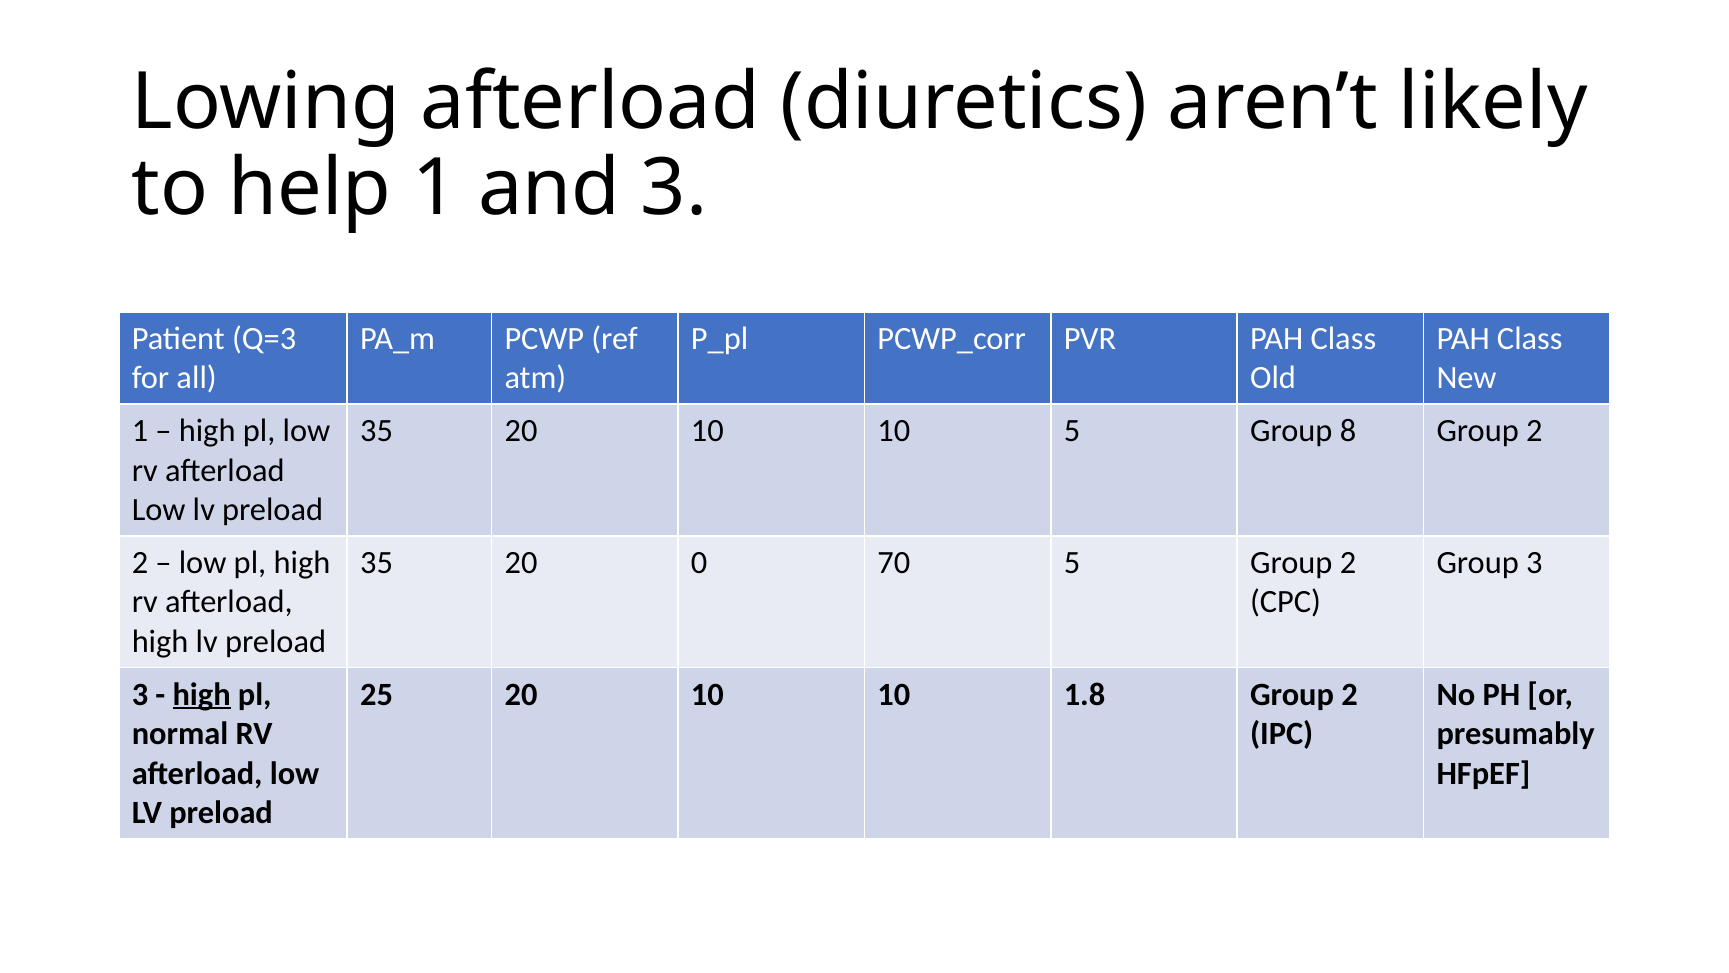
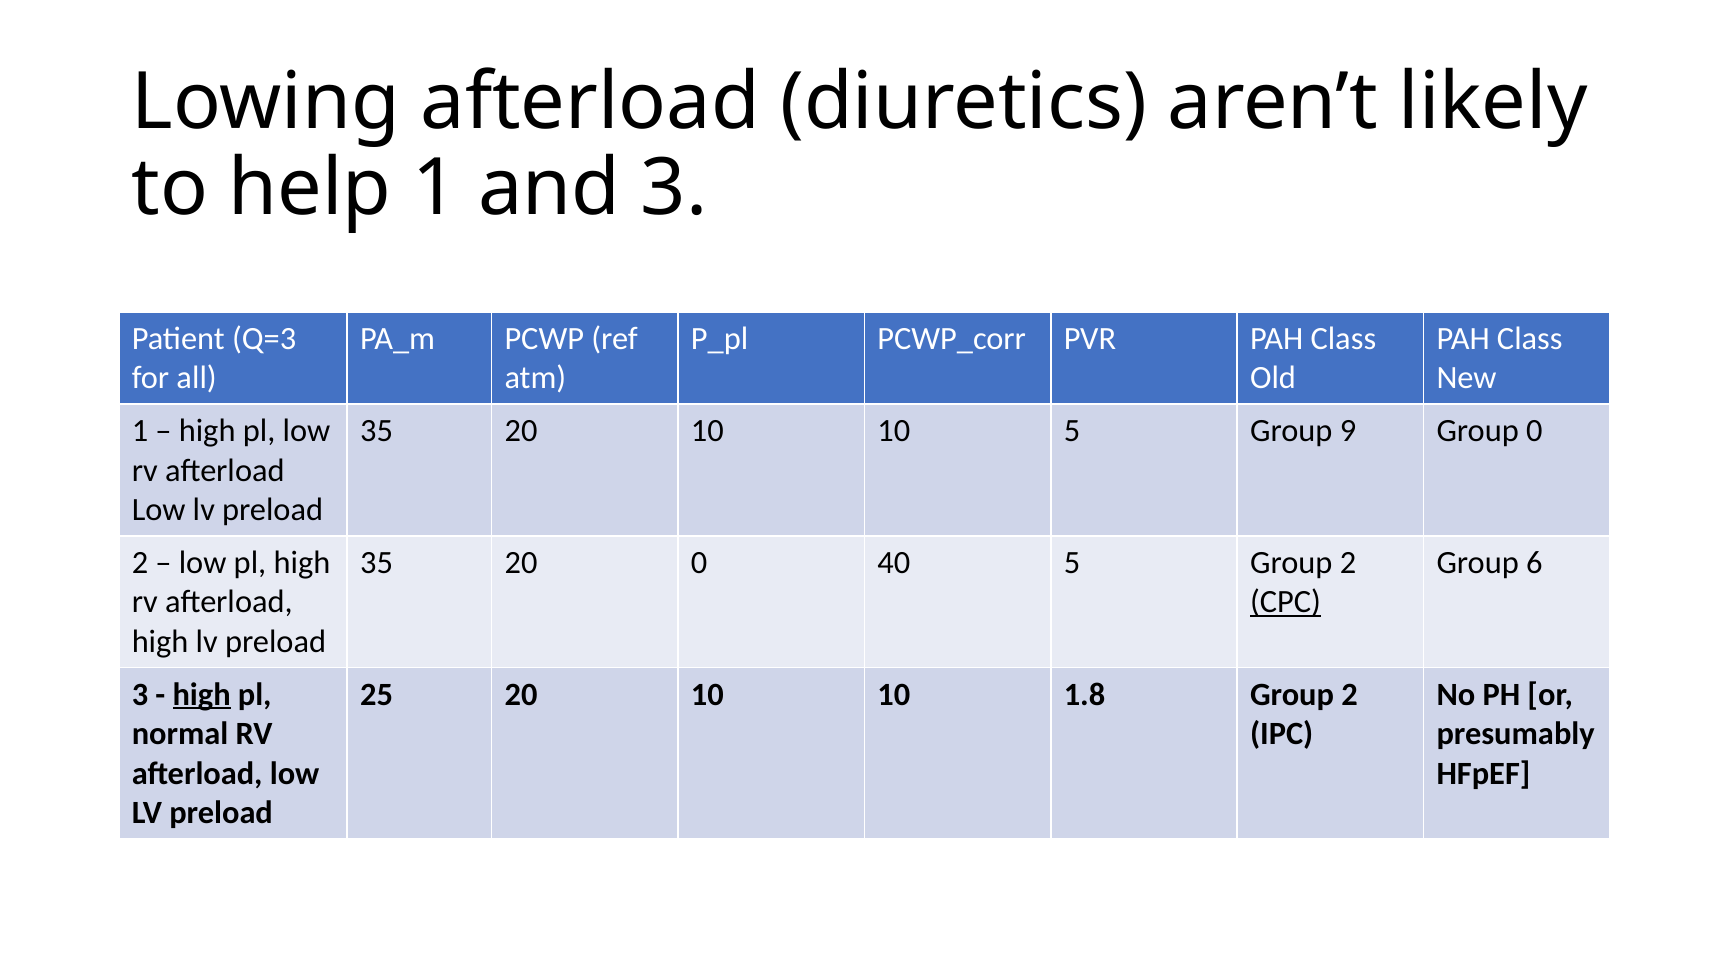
8: 8 -> 9
2 at (1534, 431): 2 -> 0
70: 70 -> 40
Group 3: 3 -> 6
CPC underline: none -> present
